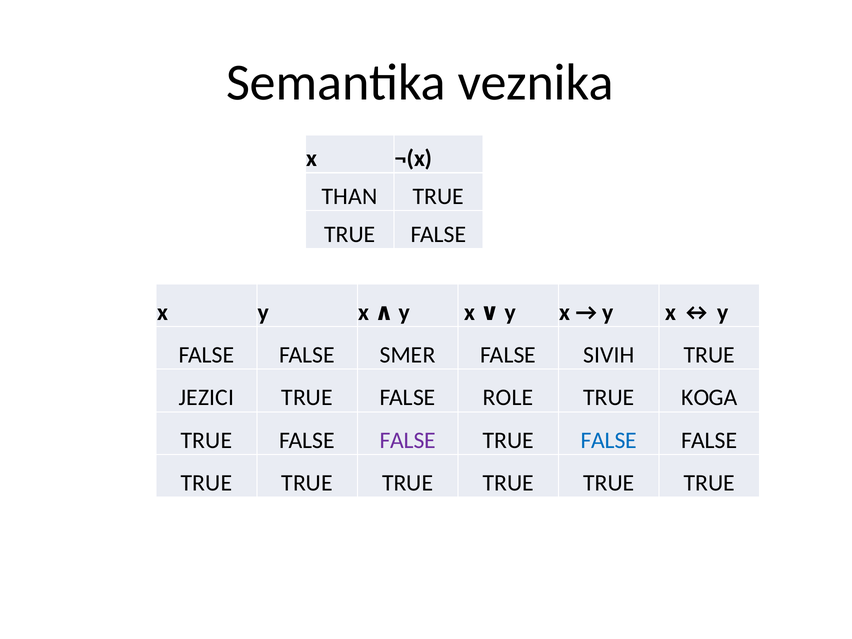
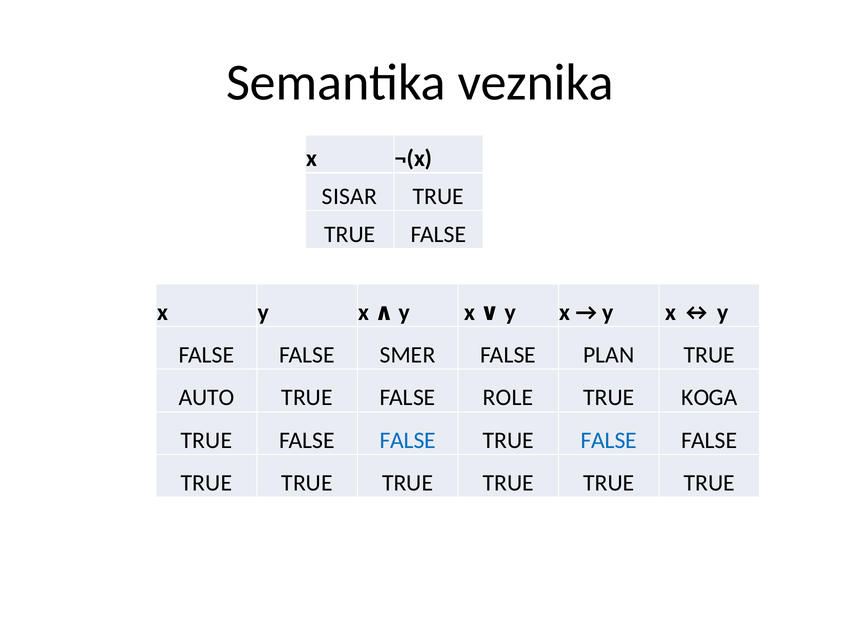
THAN: THAN -> SISAR
SIVIH: SIVIH -> PLAN
JEZICI: JEZICI -> AUTO
FALSE at (408, 440) colour: purple -> blue
